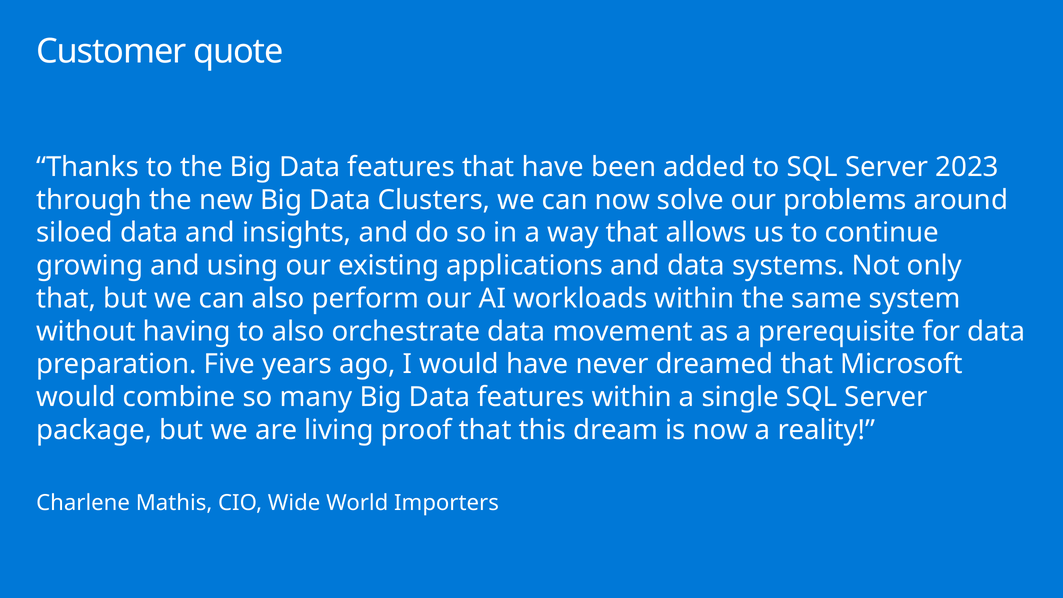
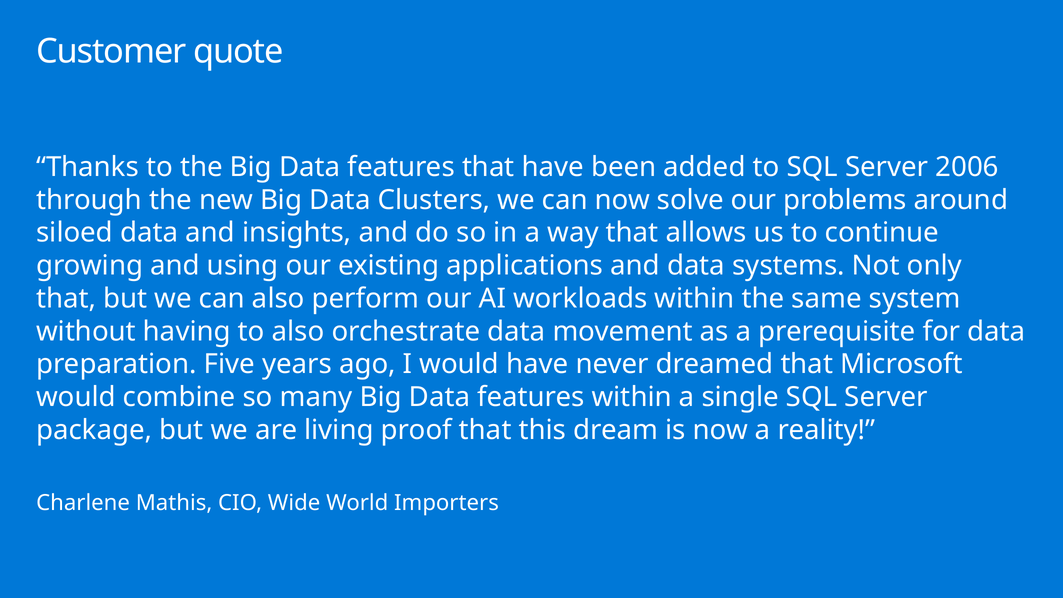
2023: 2023 -> 2006
